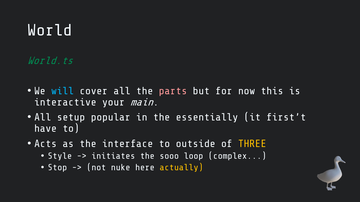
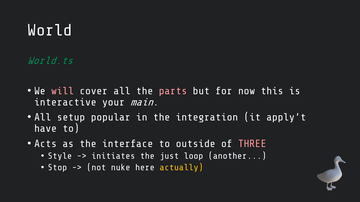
will colour: light blue -> pink
essentially: essentially -> integration
first’t: first’t -> apply’t
THREE colour: yellow -> pink
sooo: sooo -> just
complex: complex -> another
